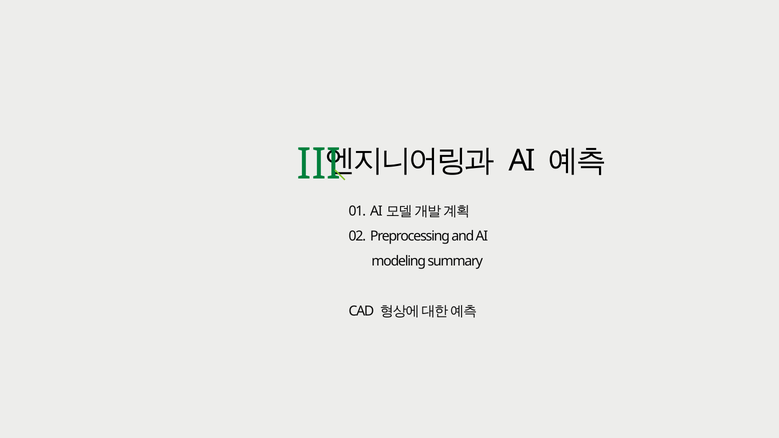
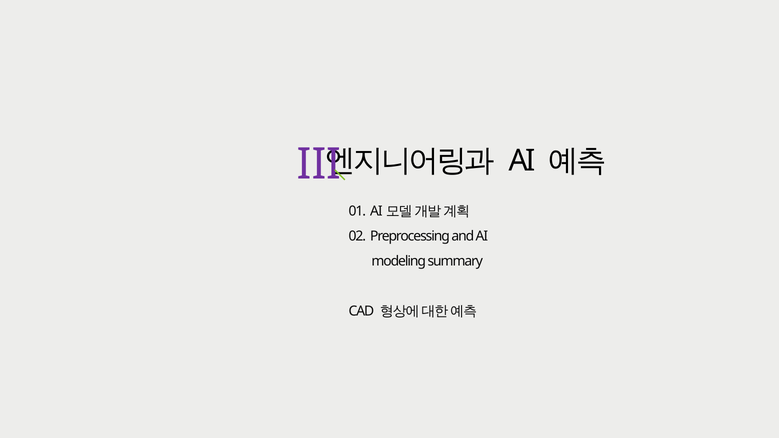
III colour: green -> purple
